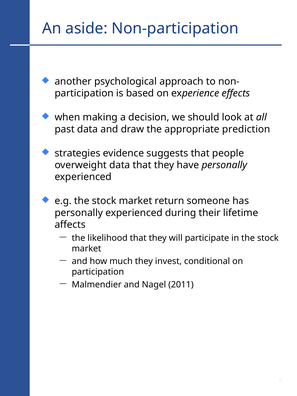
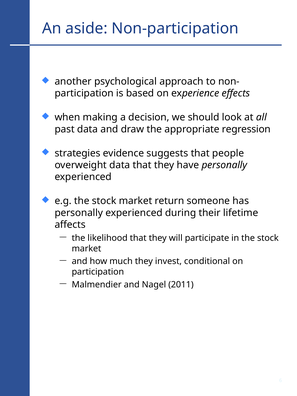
prediction: prediction -> regression
